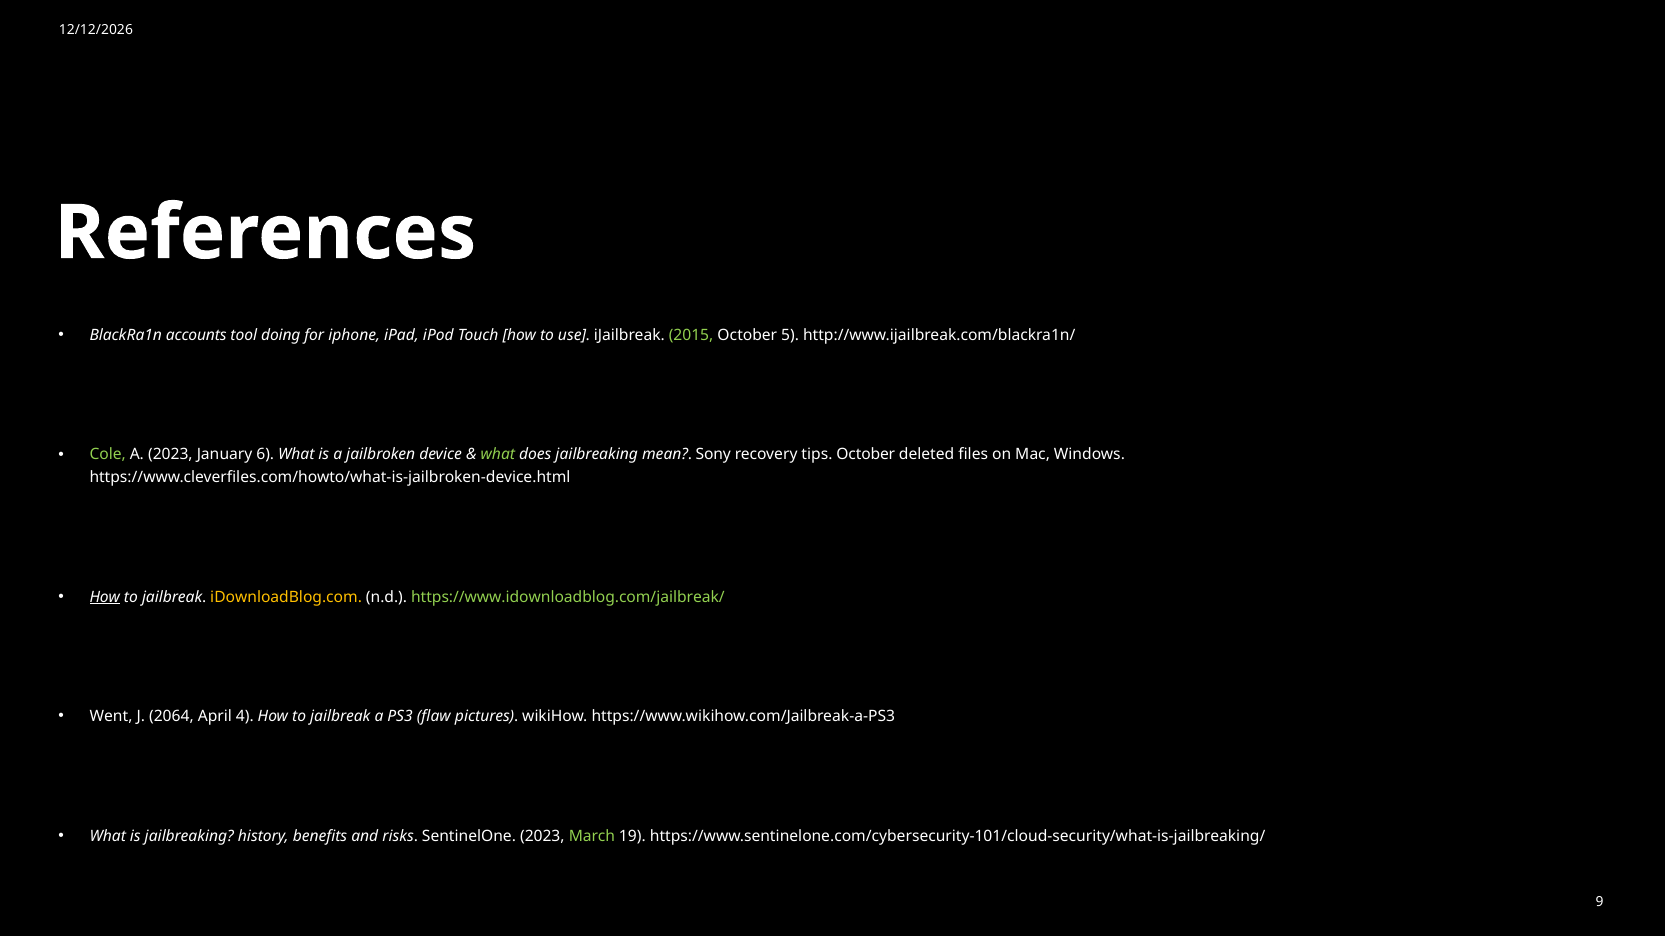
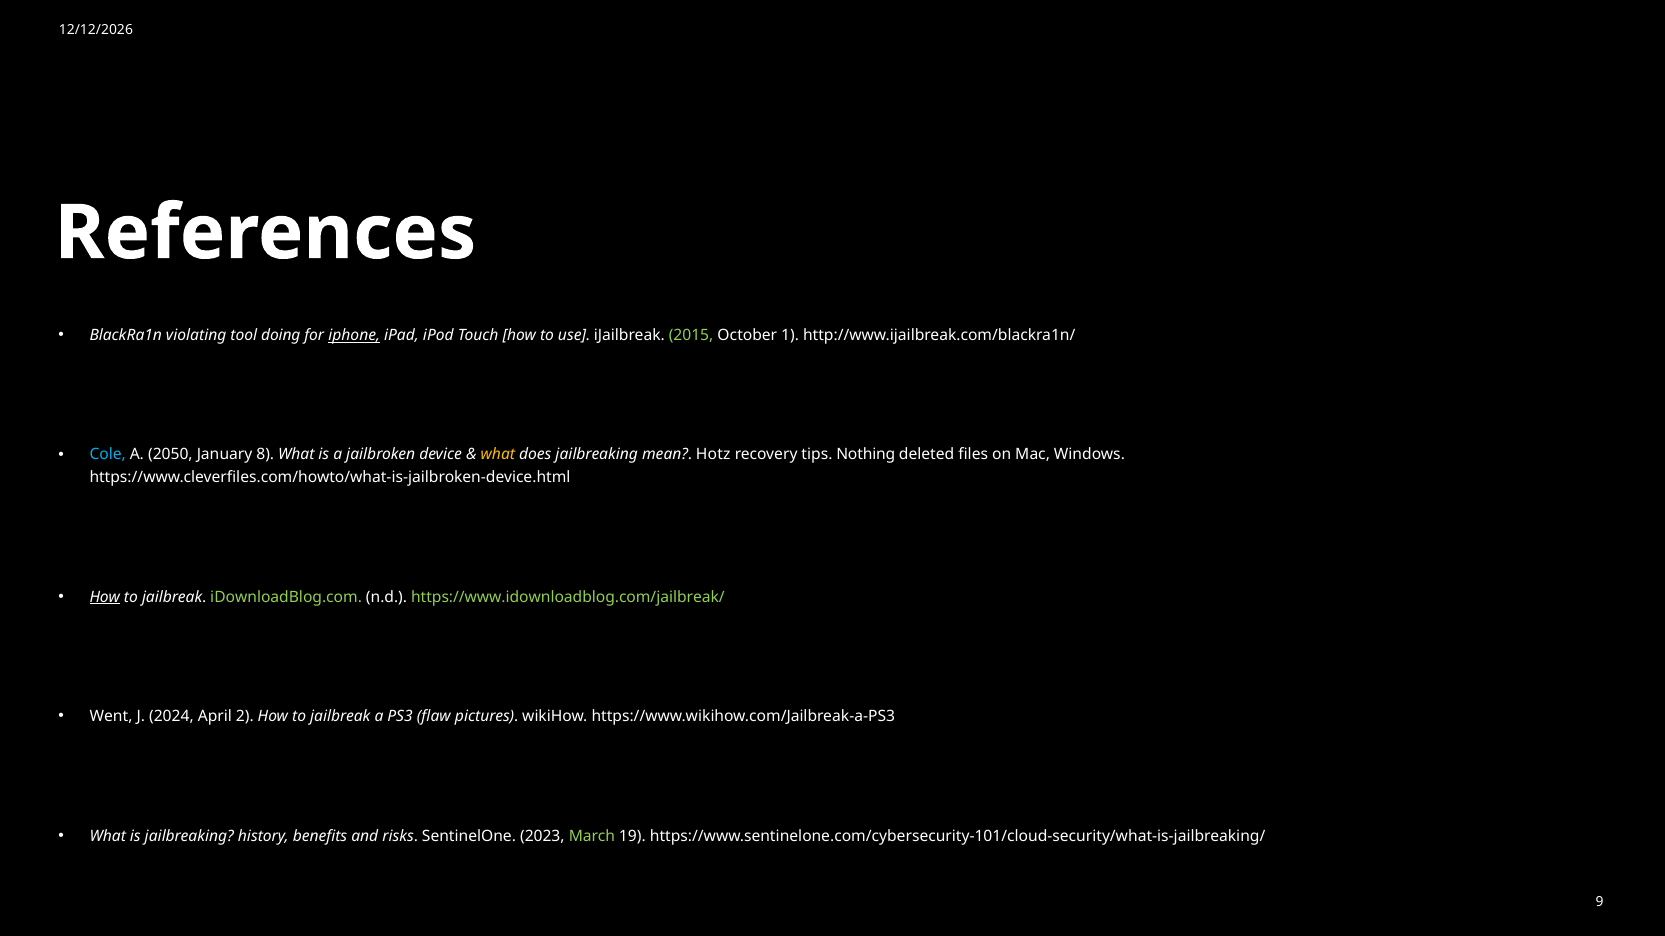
accounts: accounts -> violating
iphone underline: none -> present
5: 5 -> 1
Cole colour: light green -> light blue
A 2023: 2023 -> 2050
6: 6 -> 8
what at (498, 455) colour: light green -> yellow
Sony: Sony -> Hotz
tips October: October -> Nothing
iDownloadBlog.com colour: yellow -> light green
2064: 2064 -> 2024
4: 4 -> 2
